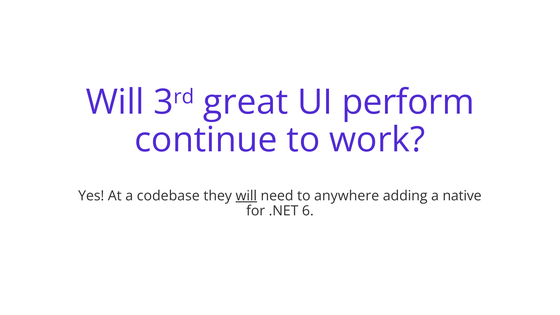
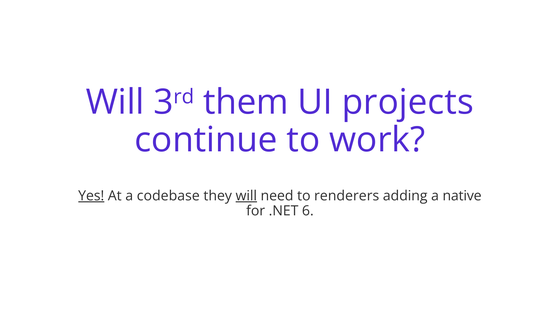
great: great -> them
perform: perform -> projects
Yes underline: none -> present
anywhere: anywhere -> renderers
